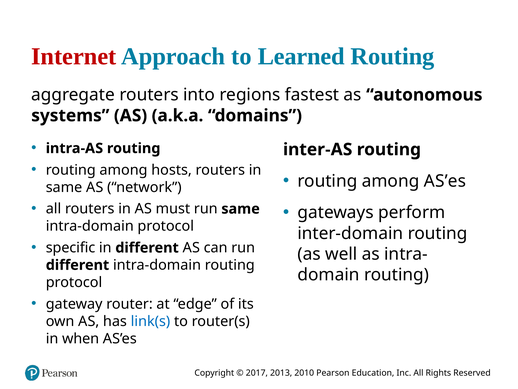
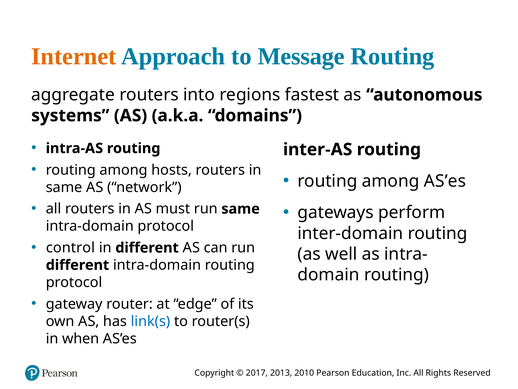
Internet colour: red -> orange
Learned: Learned -> Message
specific: specific -> control
